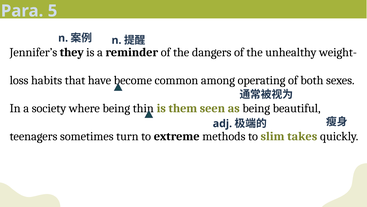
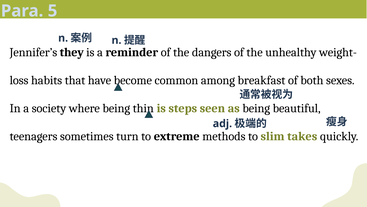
operating: operating -> breakfast
them: them -> steps
